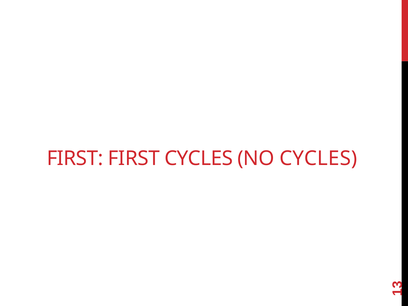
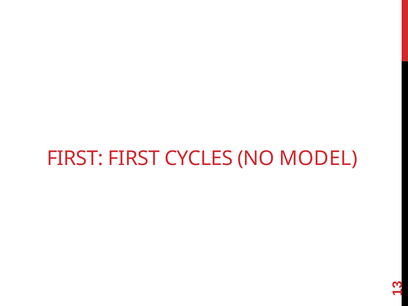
NO CYCLES: CYCLES -> MODEL
